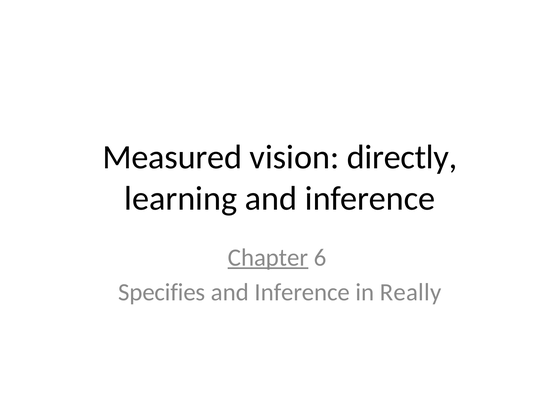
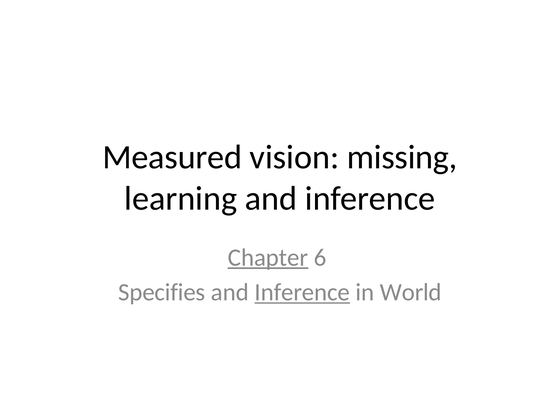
directly: directly -> missing
Inference at (302, 292) underline: none -> present
Really: Really -> World
